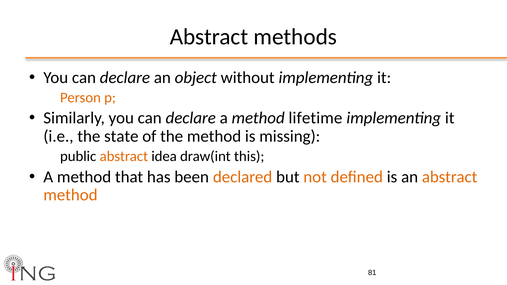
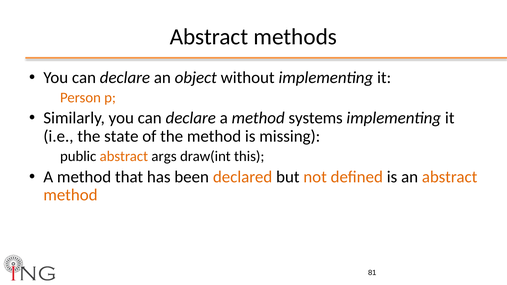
lifetime: lifetime -> systems
idea: idea -> args
